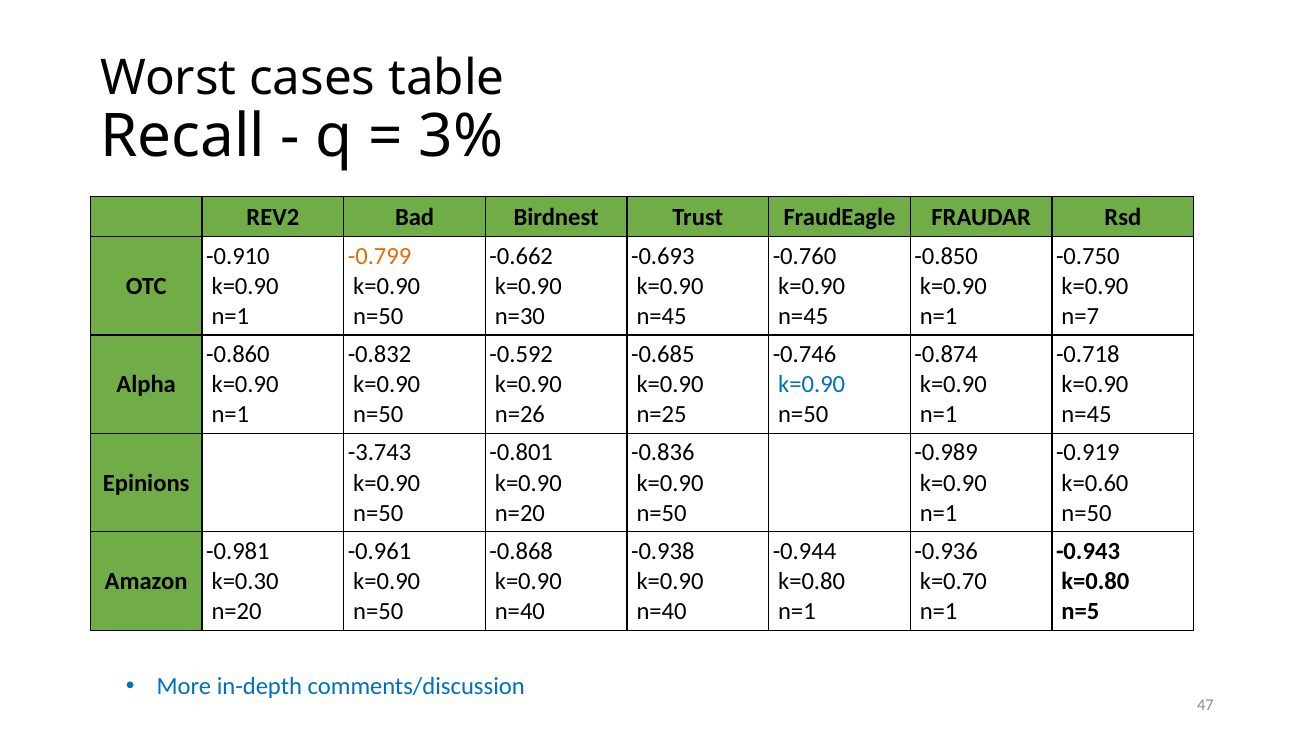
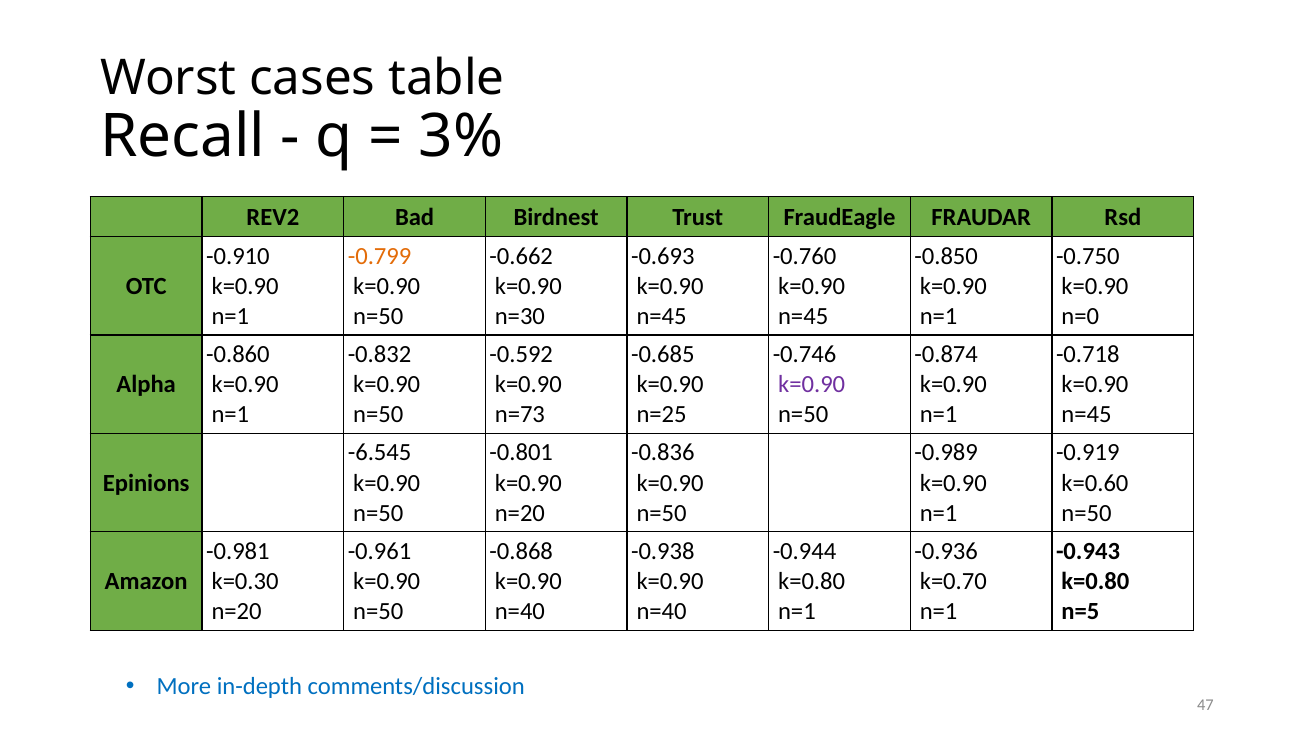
n=7: n=7 -> n=0
k=0.90 at (812, 385) colour: blue -> purple
n=26: n=26 -> n=73
-3.743: -3.743 -> -6.545
